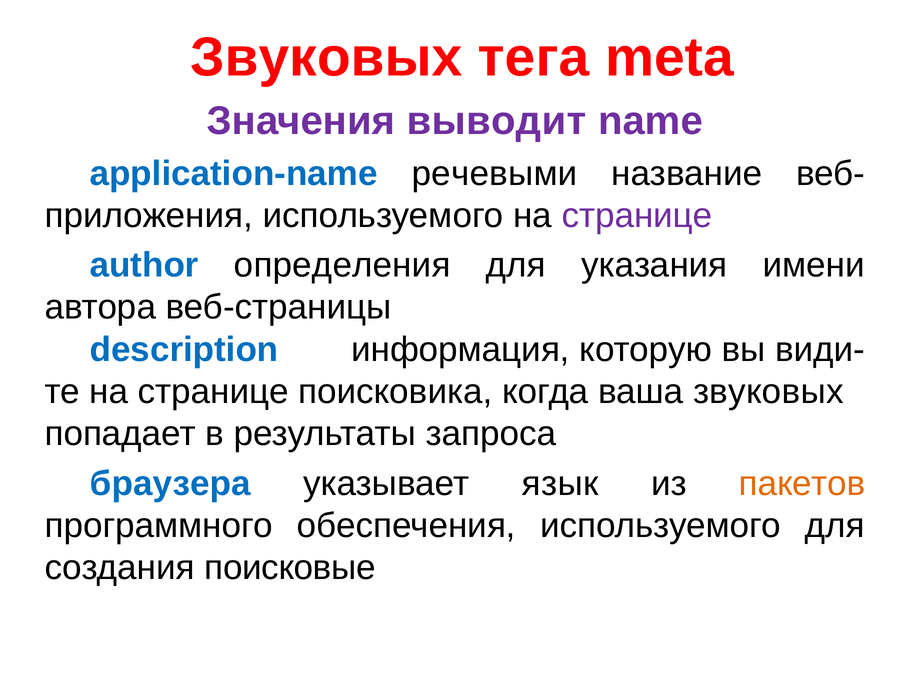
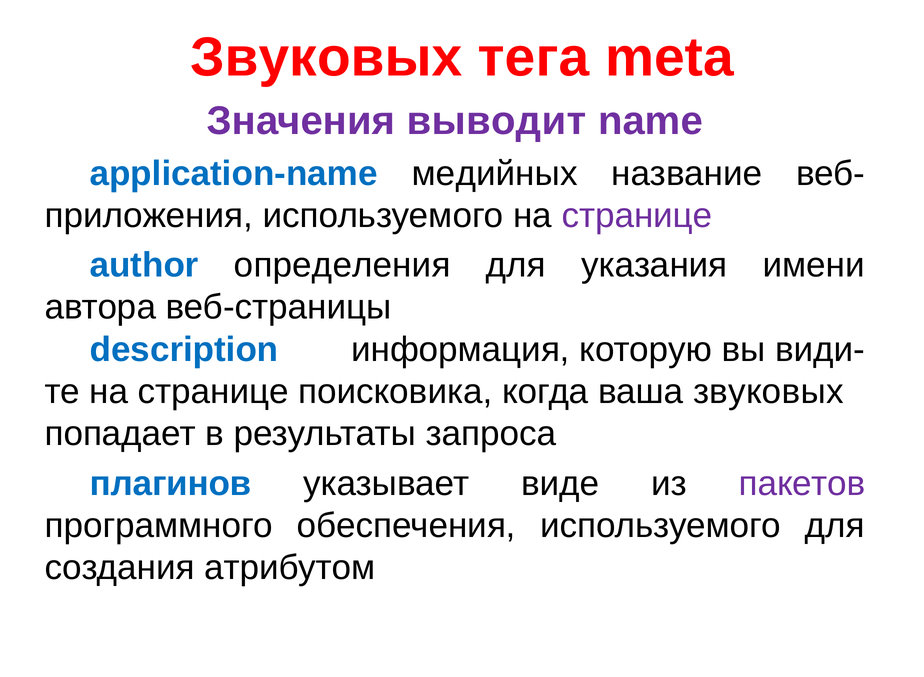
речевыми: речевыми -> медийных
браузера: браузера -> плагинов
язык: язык -> виде
пакетов colour: orange -> purple
поисковые: поисковые -> атрибутом
